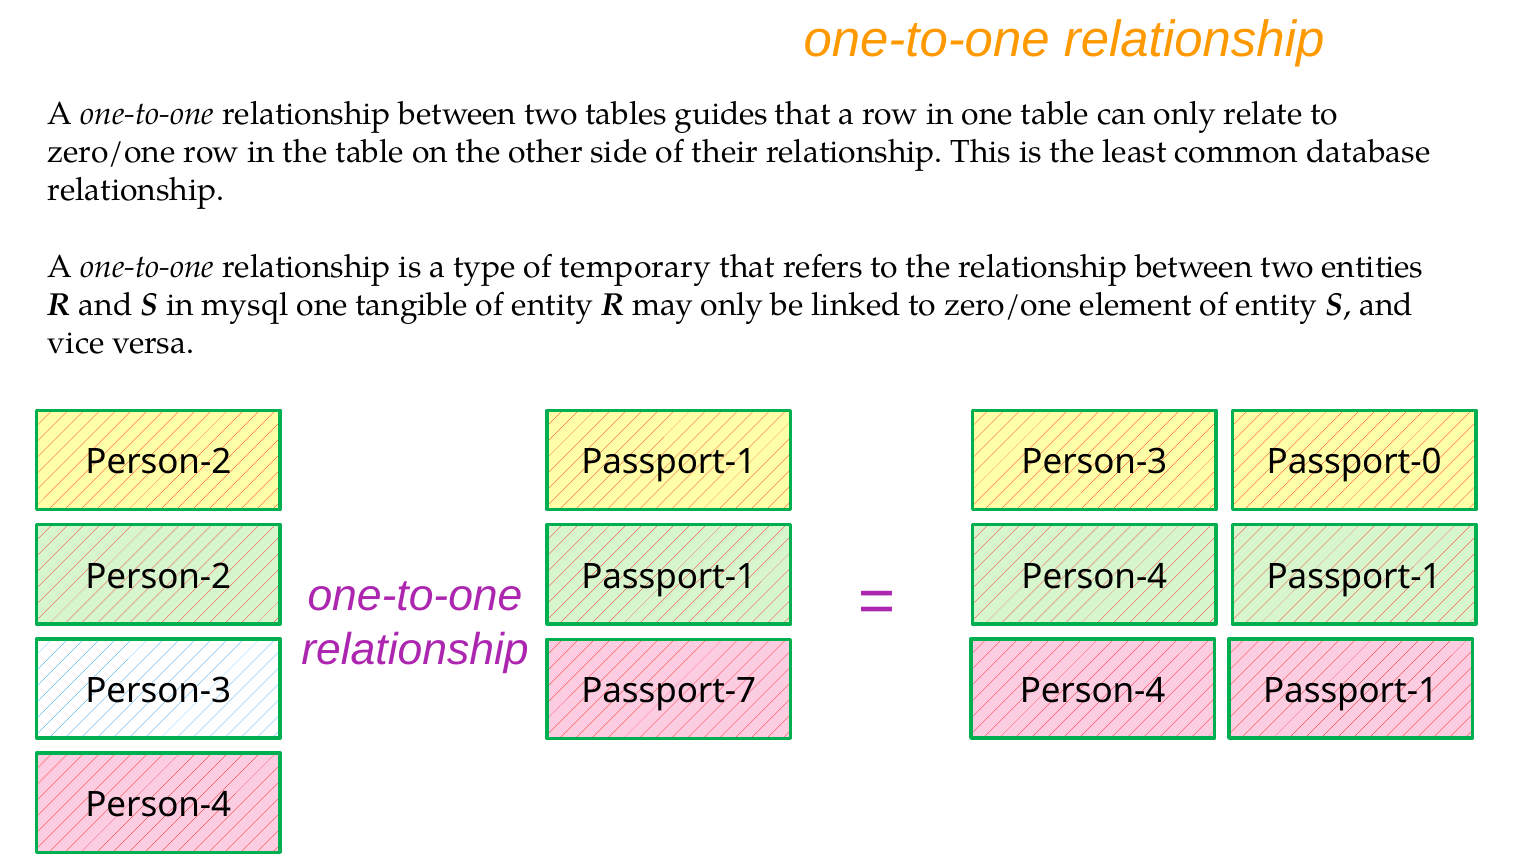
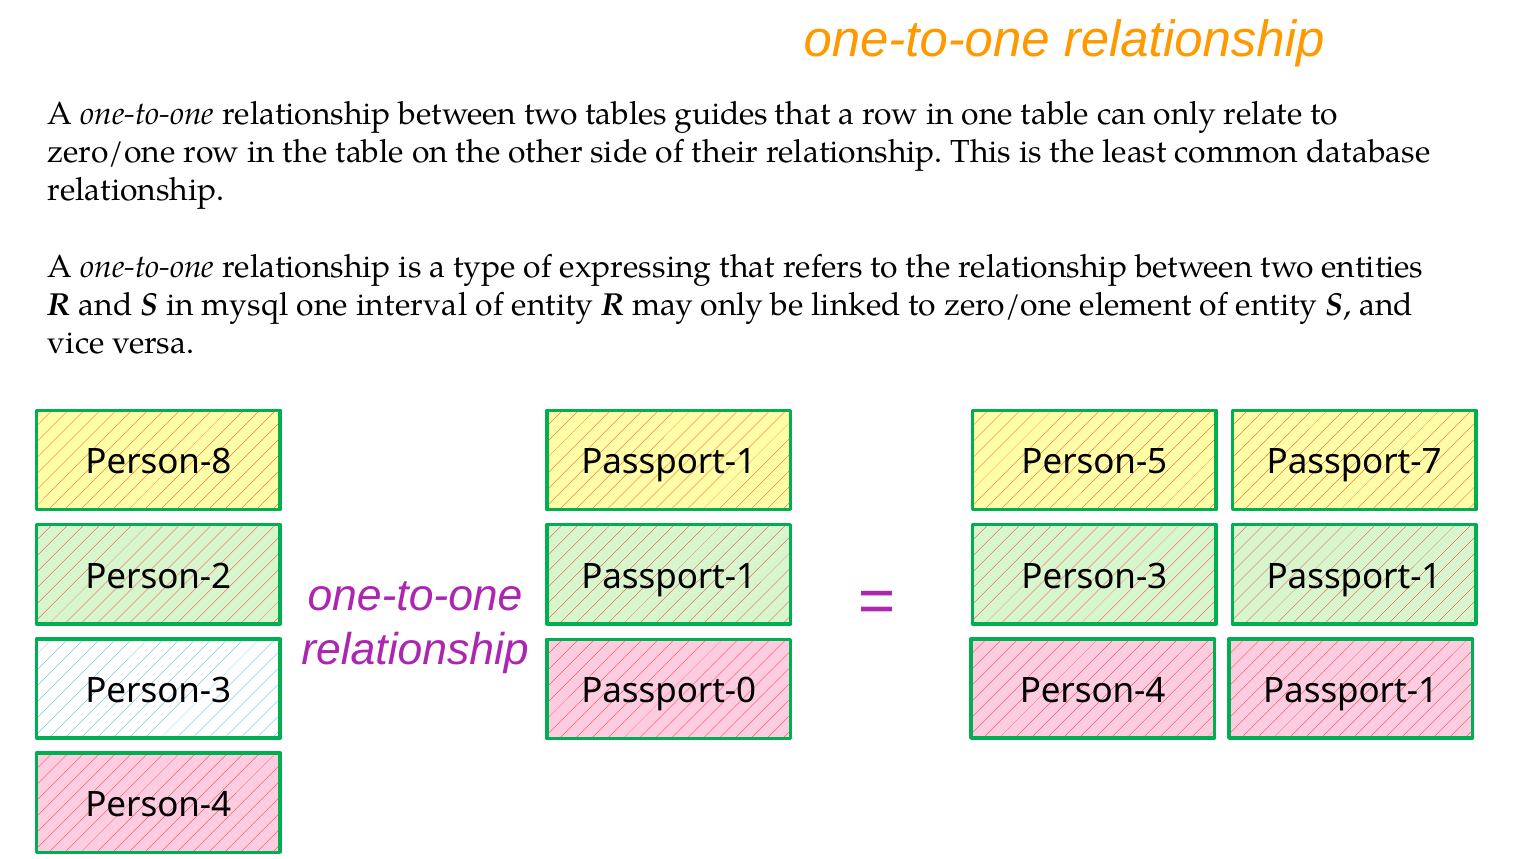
temporary: temporary -> expressing
tangible: tangible -> interval
Person-2 at (158, 462): Person-2 -> Person-8
Person-3 at (1094, 462): Person-3 -> Person-5
Passport-0: Passport-0 -> Passport-7
Person-2 Passport-1 Person-4: Person-4 -> Person-3
Passport-7: Passport-7 -> Passport-0
